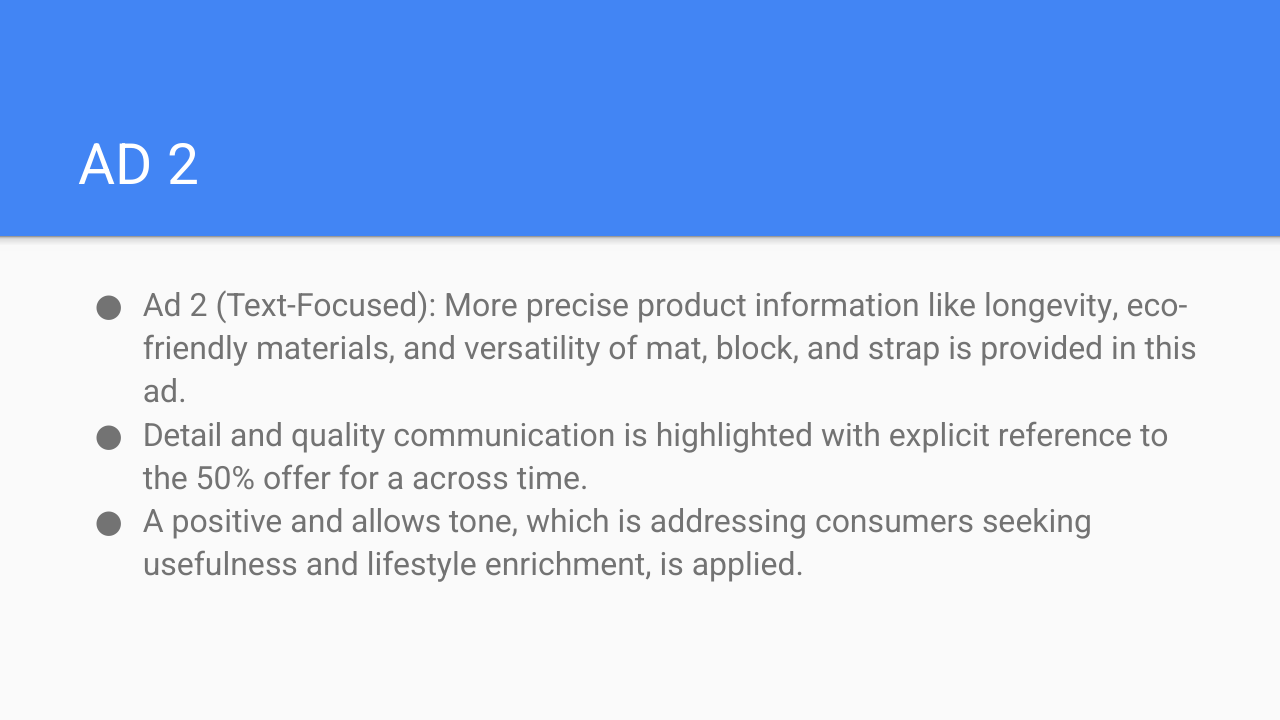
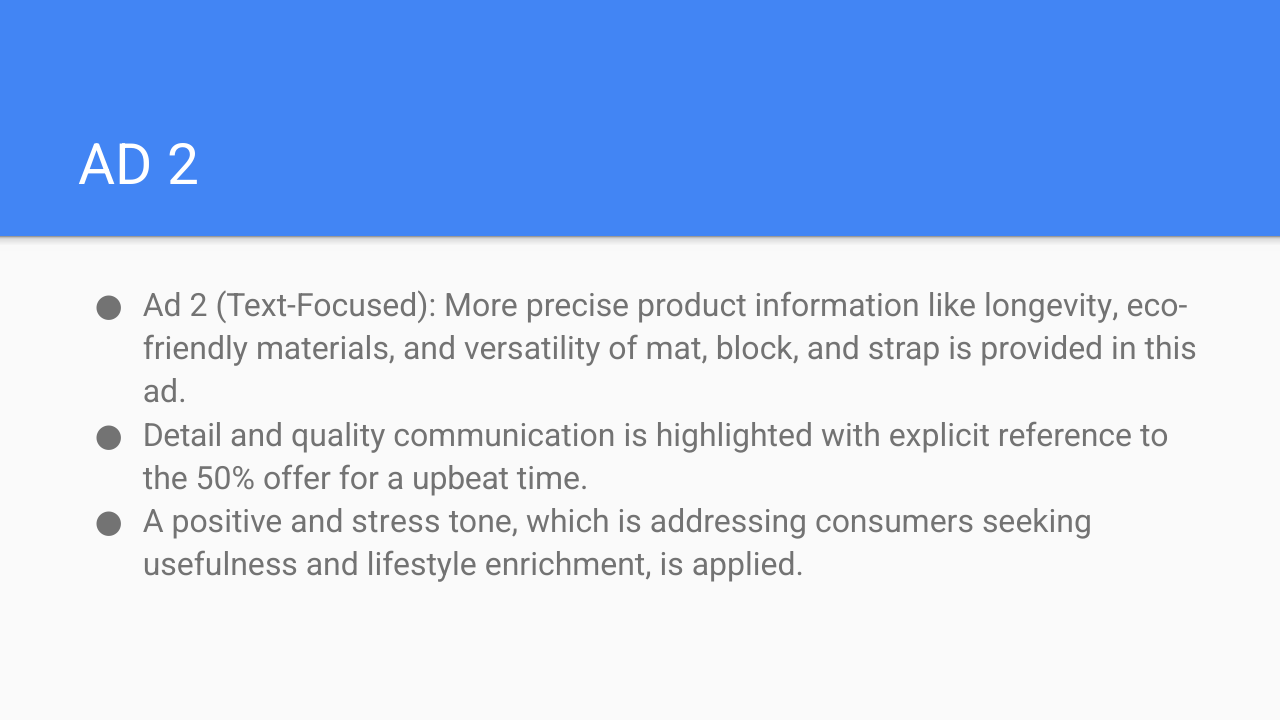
across: across -> upbeat
allows: allows -> stress
